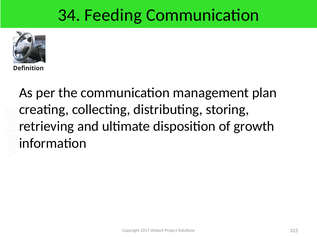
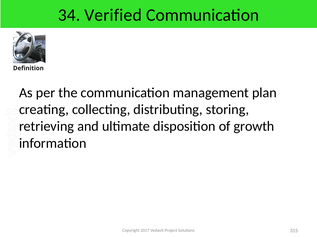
Feeding: Feeding -> Verified
